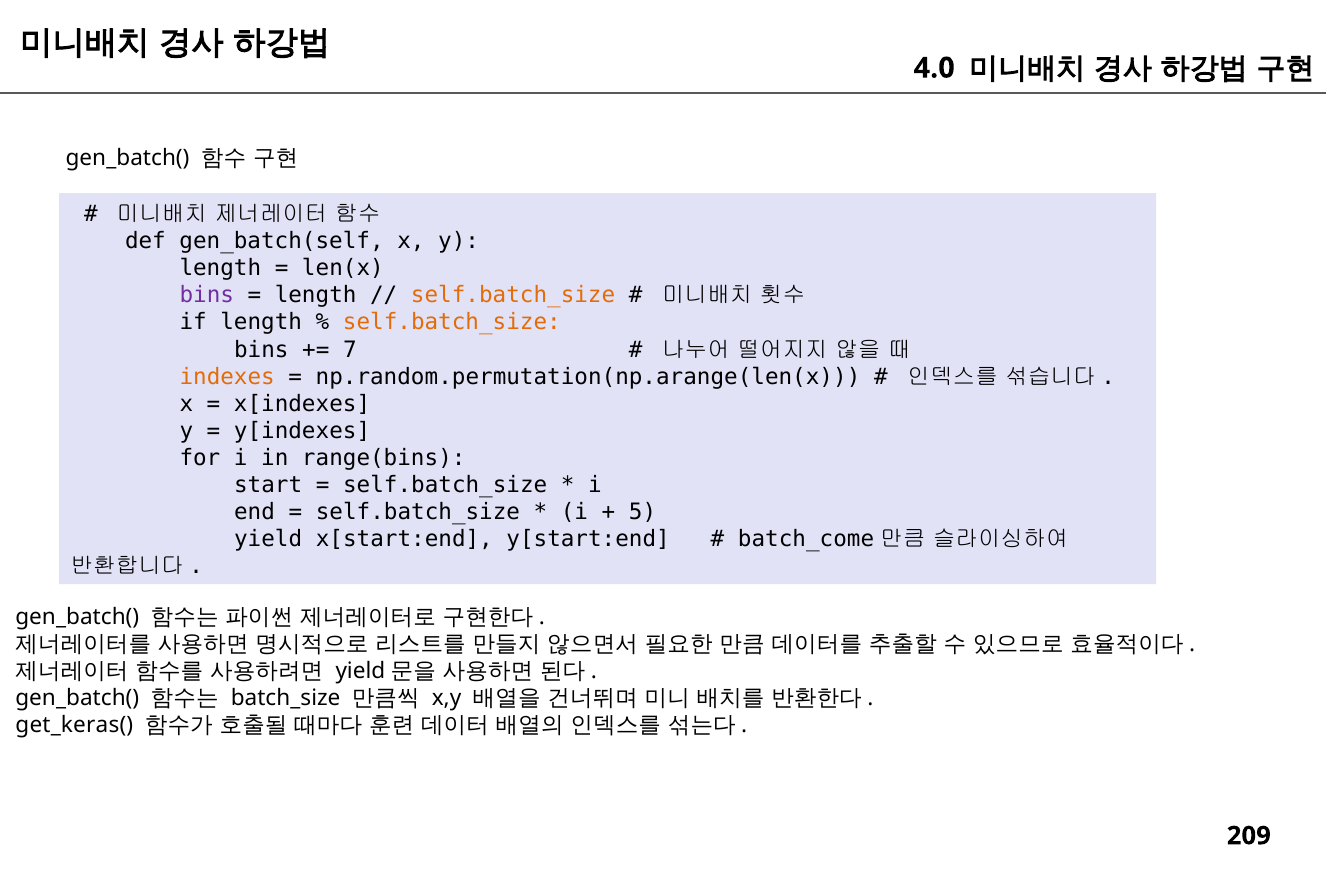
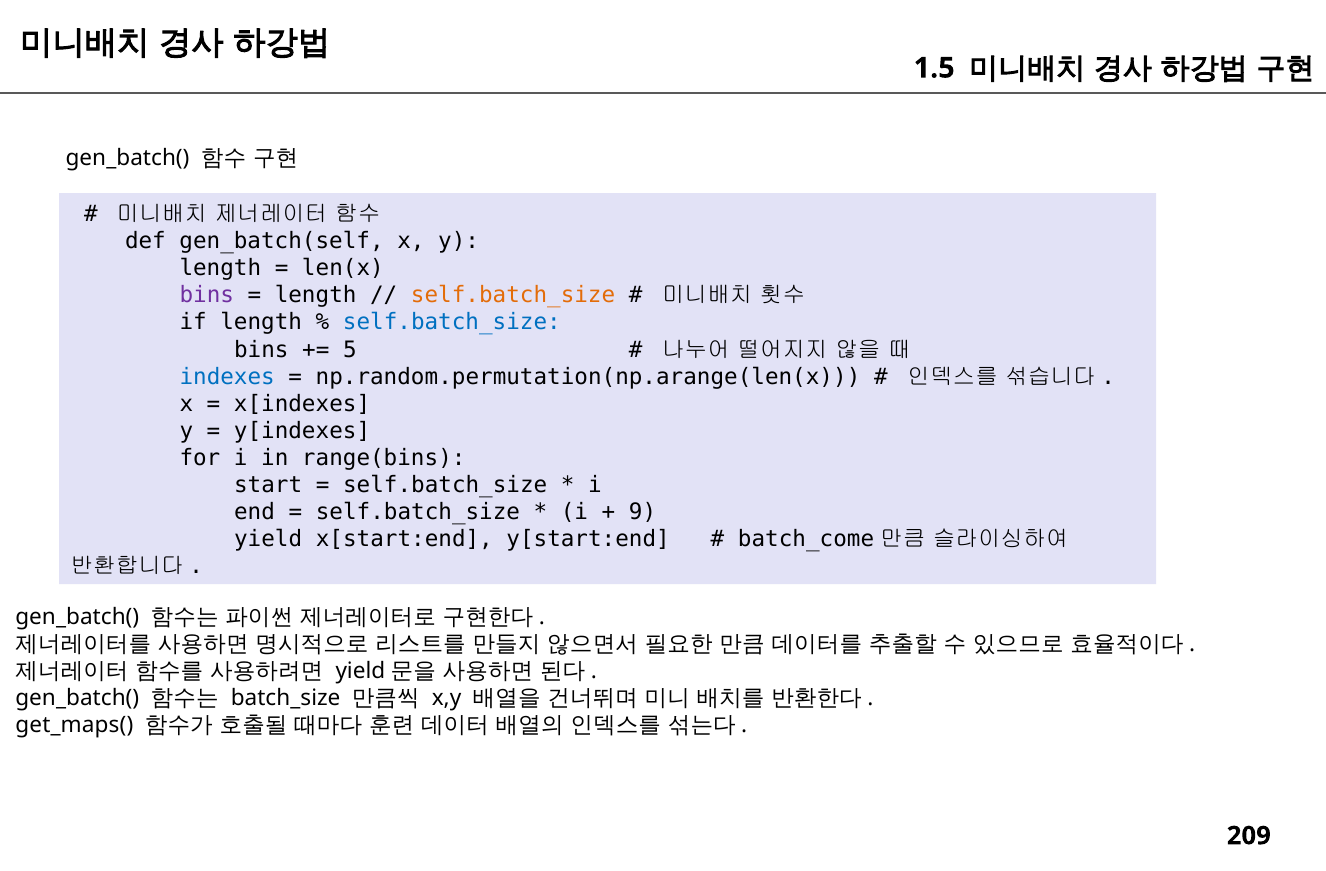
4.0: 4.0 -> 1.5
self.batch_size at (452, 323) colour: orange -> blue
7: 7 -> 5
indexes colour: orange -> blue
5: 5 -> 9
get_keras(: get_keras( -> get_maps(
